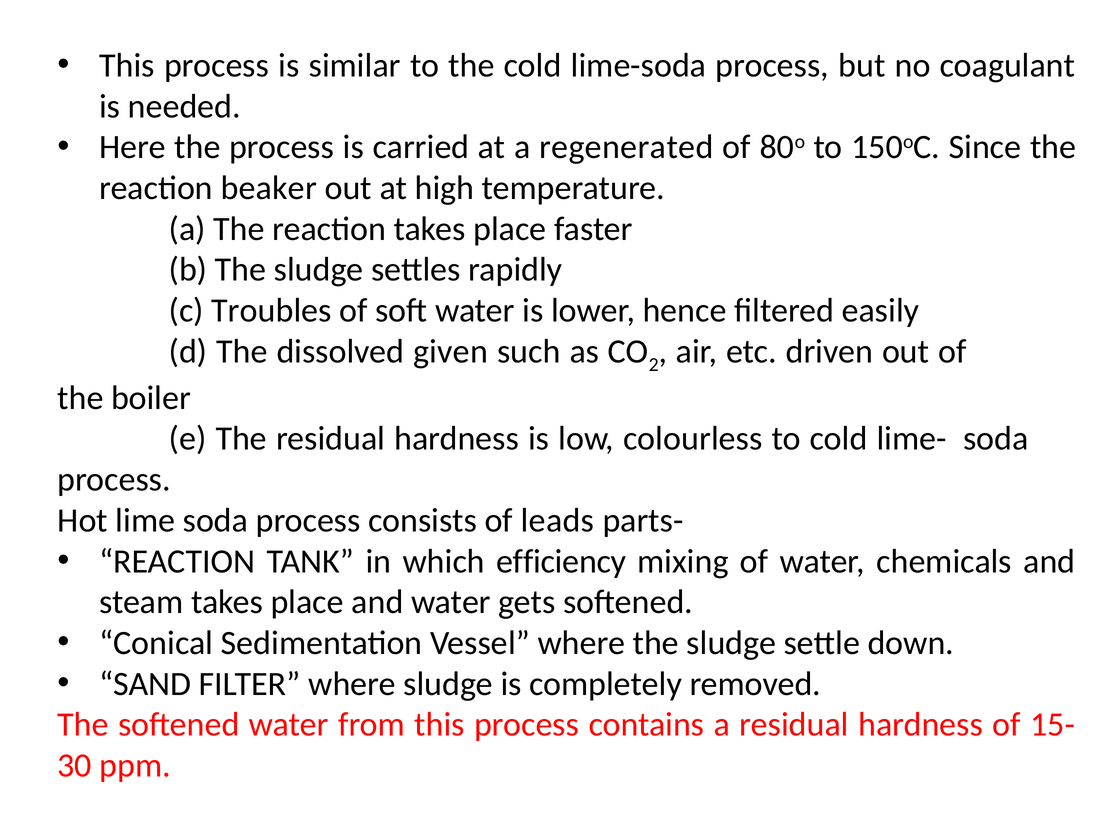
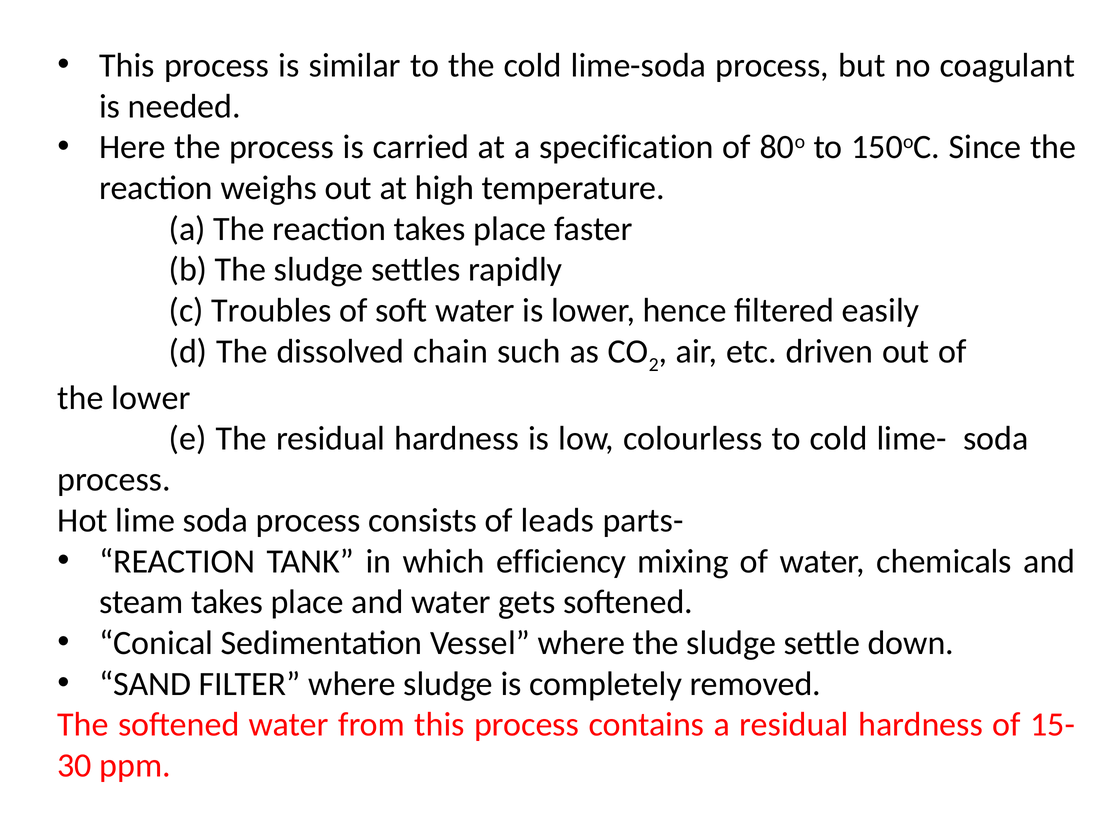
regenerated: regenerated -> specification
beaker: beaker -> weighs
given: given -> chain
the boiler: boiler -> lower
